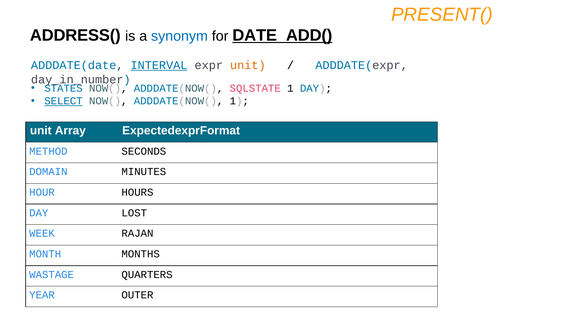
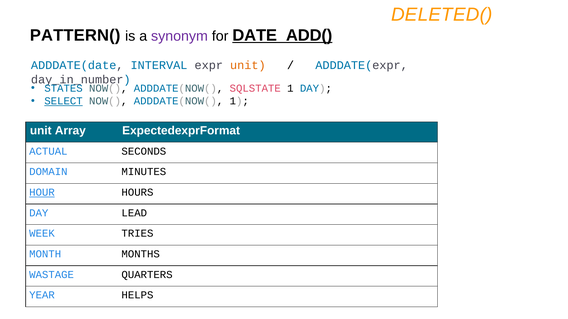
PRESENT(: PRESENT( -> DELETED(
ADDRESS(: ADDRESS( -> PATTERN(
synonym colour: blue -> purple
INTERVAL underline: present -> none
METHOD: METHOD -> ACTUAL
HOUR underline: none -> present
LOST: LOST -> LEAD
RAJAN: RAJAN -> TRIES
OUTER: OUTER -> HELPS
